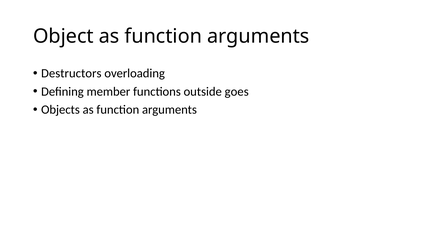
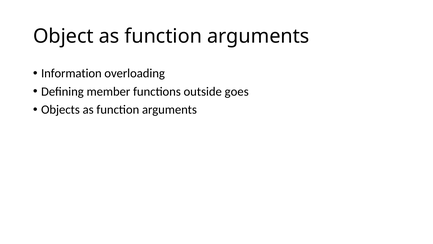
Destructors: Destructors -> Information
